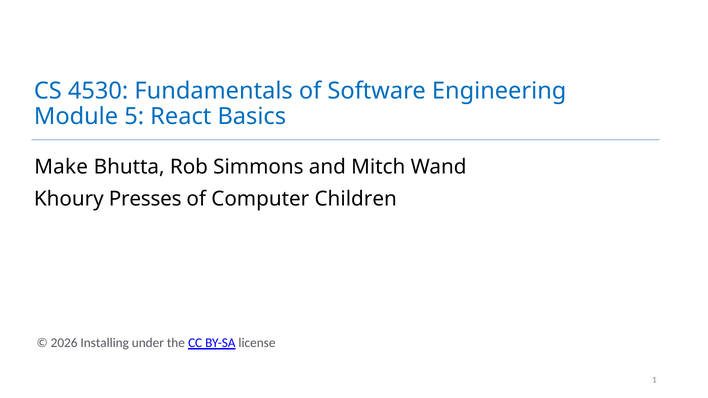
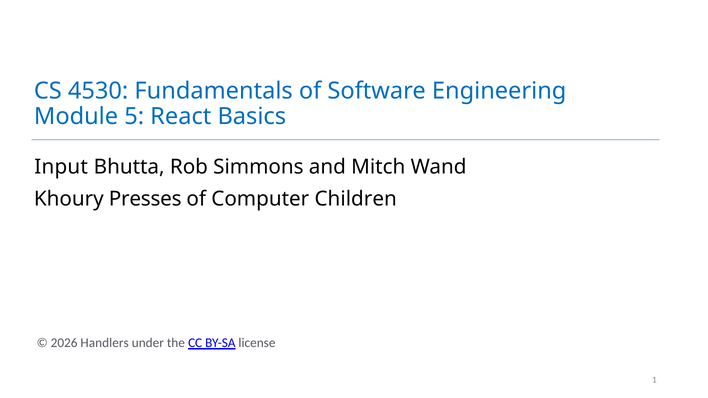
Make: Make -> Input
Installing: Installing -> Handlers
